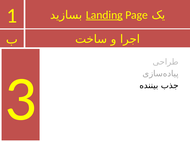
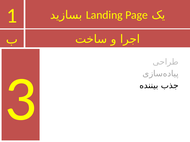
Landing underline: present -> none
